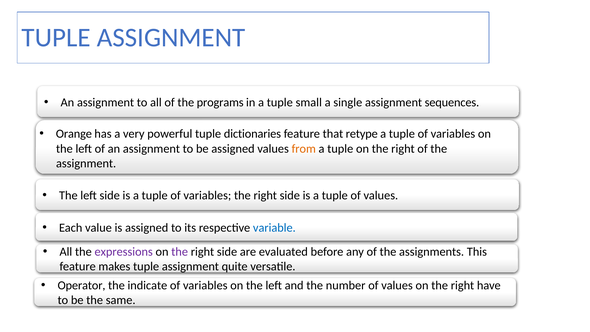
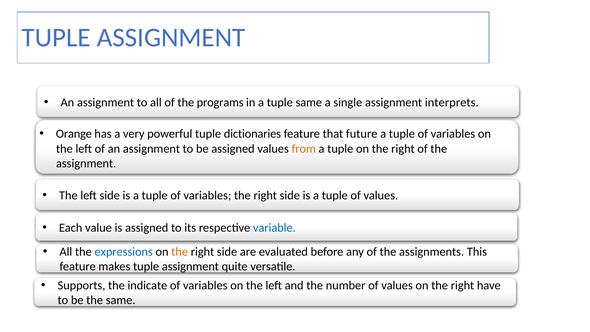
tuple small: small -> same
sequences: sequences -> interprets
retype: retype -> future
expressions colour: purple -> blue
the at (180, 252) colour: purple -> orange
Operator: Operator -> Supports
